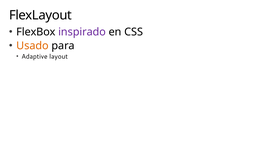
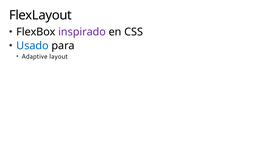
Usado colour: orange -> blue
